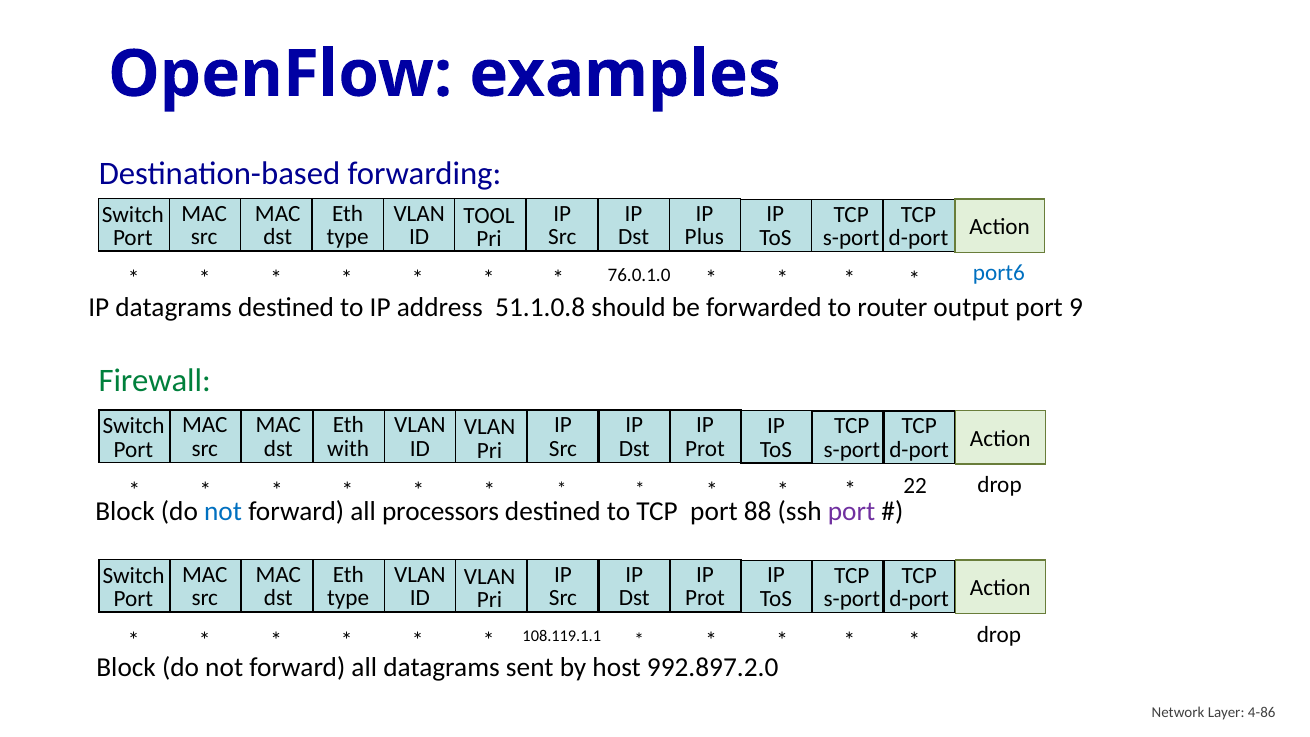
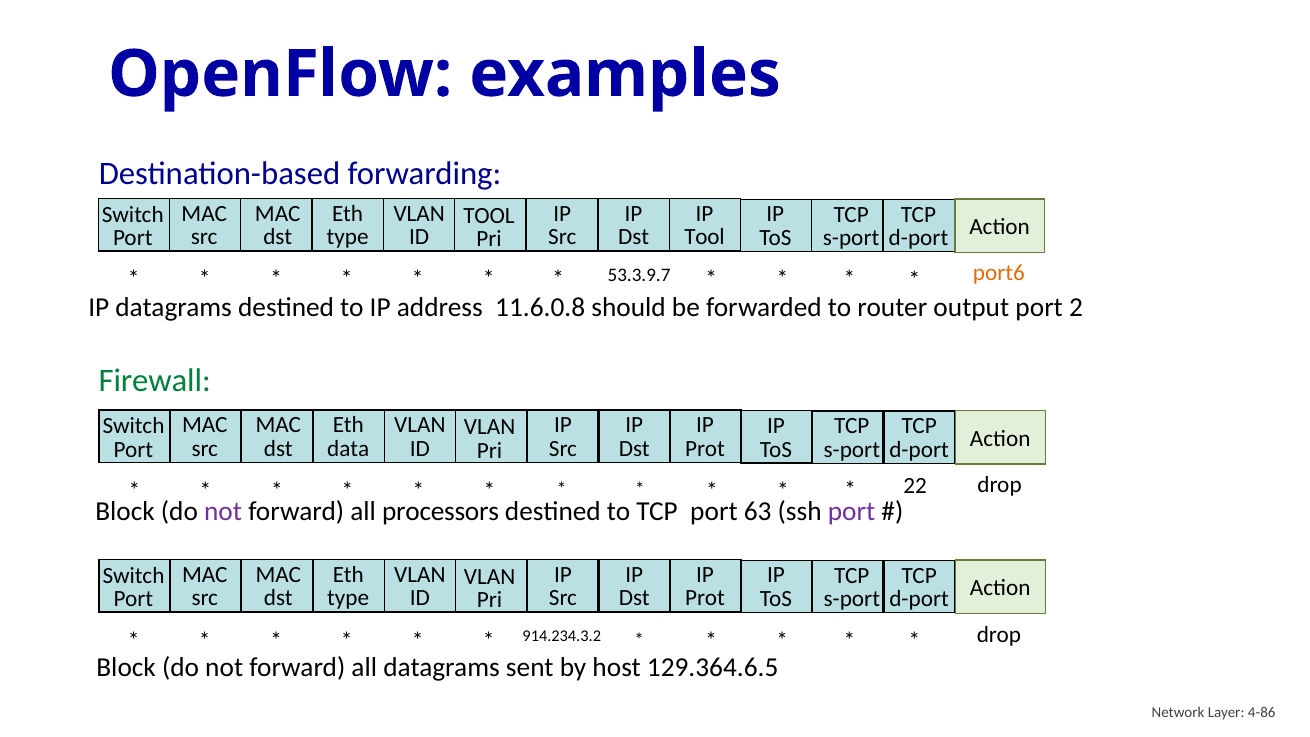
Plus at (704, 237): Plus -> Tool
76.0.1.0: 76.0.1.0 -> 53.3.9.7
port6 colour: blue -> orange
51.1.0.8: 51.1.0.8 -> 11.6.0.8
9: 9 -> 2
with: with -> data
not at (223, 512) colour: blue -> purple
88: 88 -> 63
108.119.1.1: 108.119.1.1 -> 914.234.3.2
992.897.2.0: 992.897.2.0 -> 129.364.6.5
